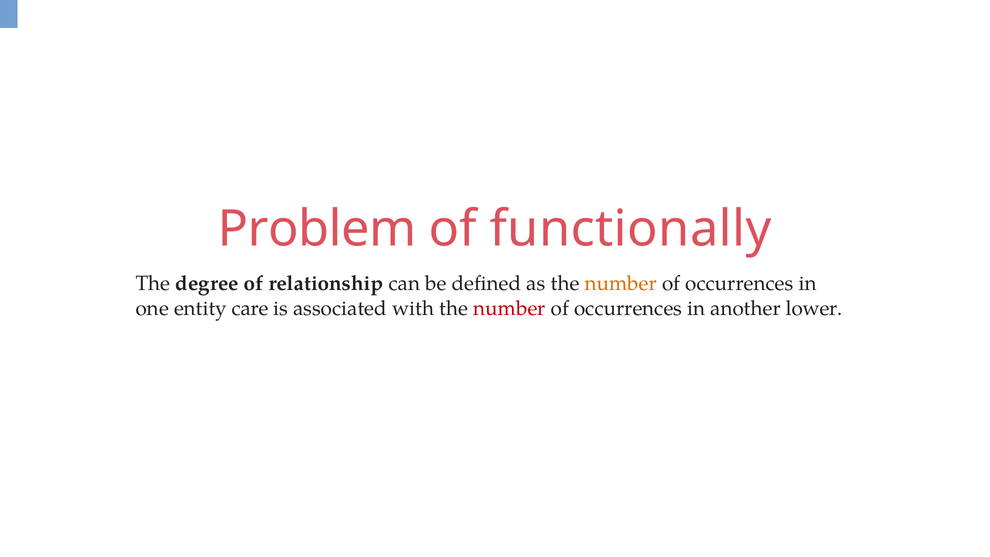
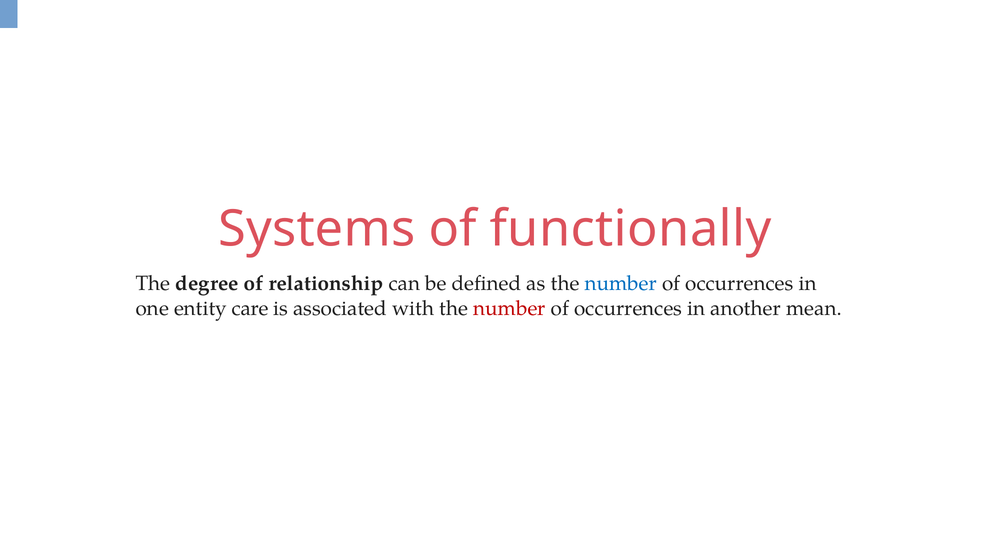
Problem: Problem -> Systems
number at (621, 284) colour: orange -> blue
lower: lower -> mean
